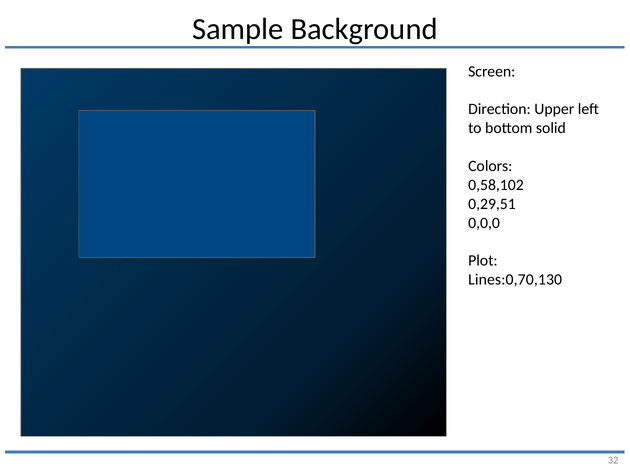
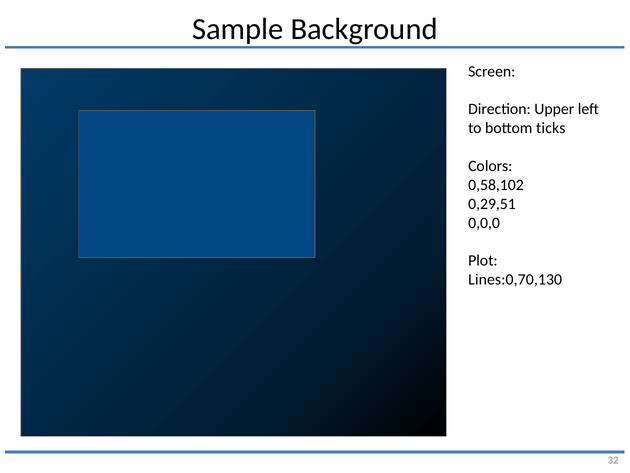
solid: solid -> ticks
